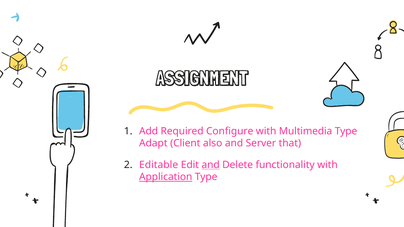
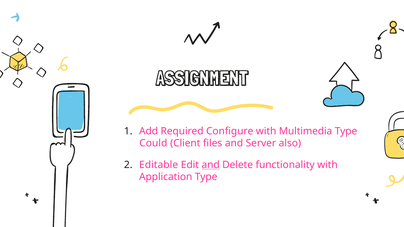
Adapt: Adapt -> Could
also: also -> files
that: that -> also
Application underline: present -> none
